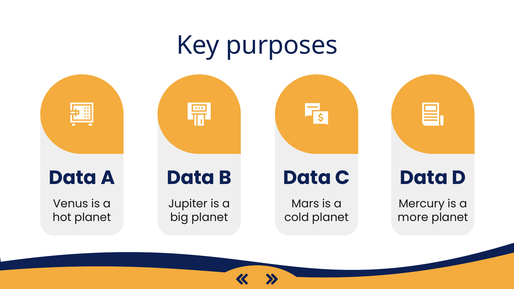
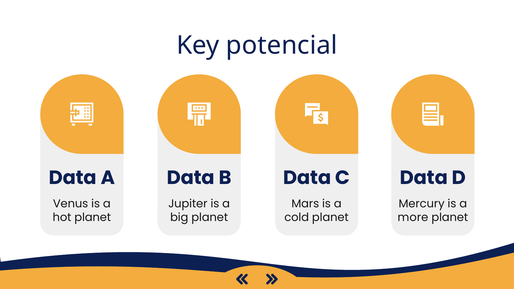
purposes: purposes -> potencial
